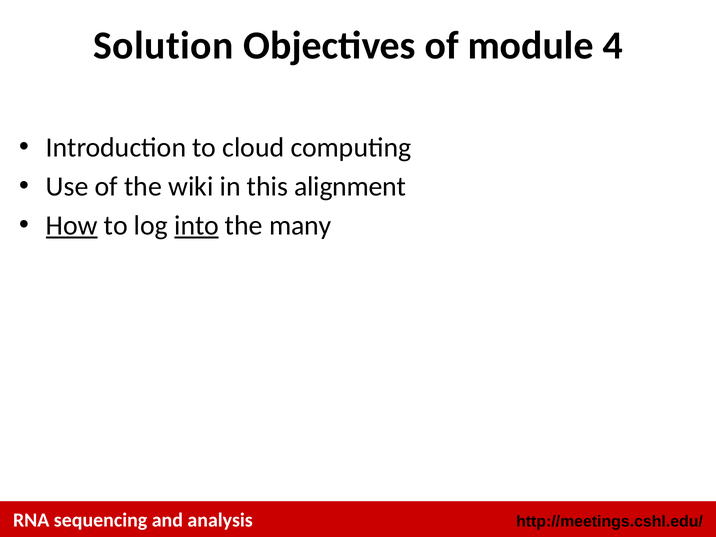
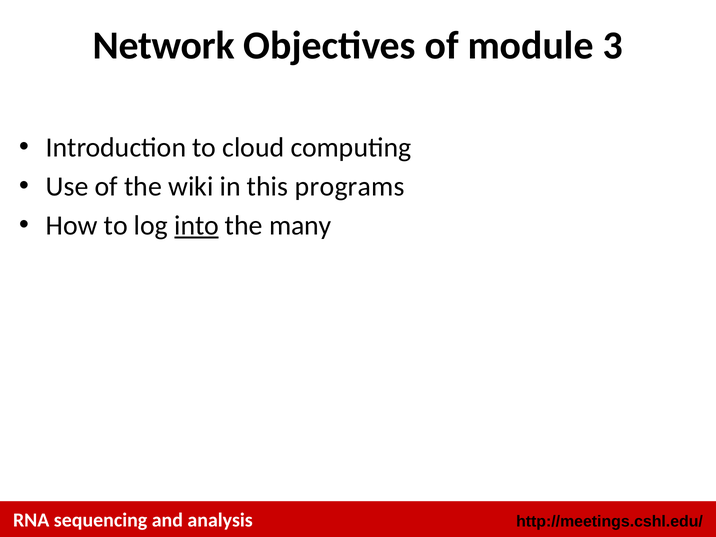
Solution: Solution -> Network
4: 4 -> 3
alignment: alignment -> programs
How underline: present -> none
